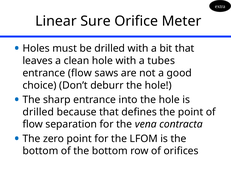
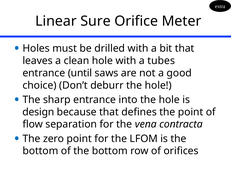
entrance flow: flow -> until
drilled at (38, 112): drilled -> design
